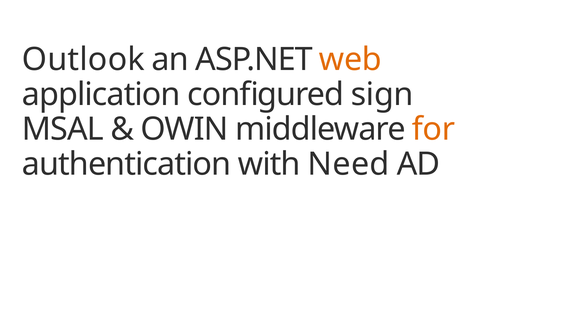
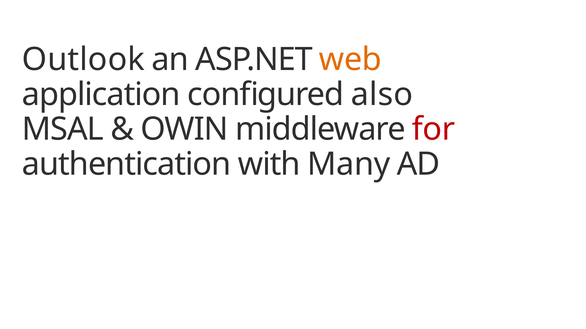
sign: sign -> also
for colour: orange -> red
Need: Need -> Many
